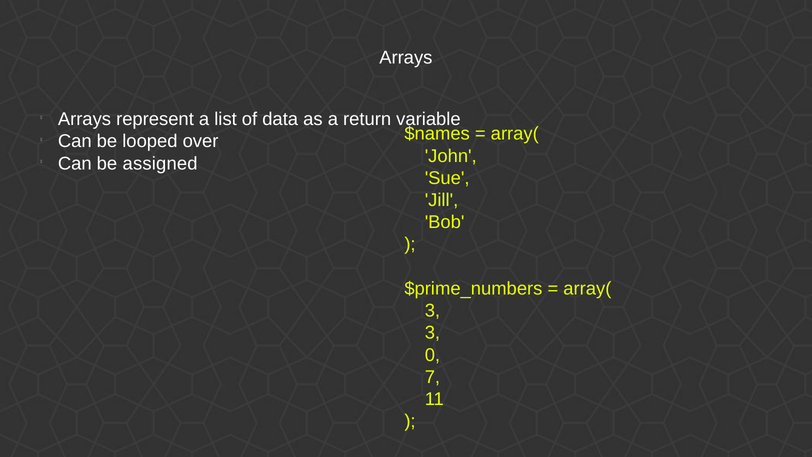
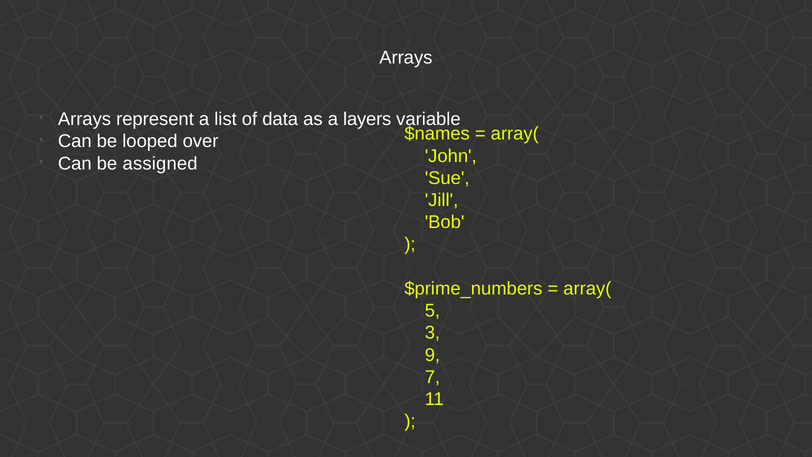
return: return -> layers
3 at (432, 311): 3 -> 5
0: 0 -> 9
